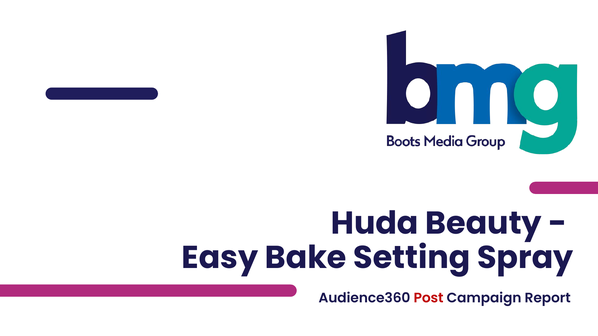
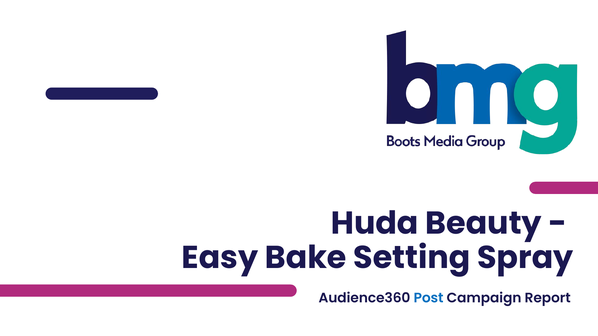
Post colour: red -> blue
